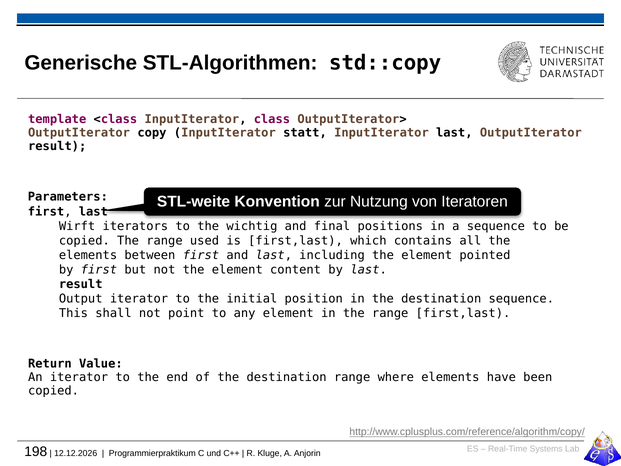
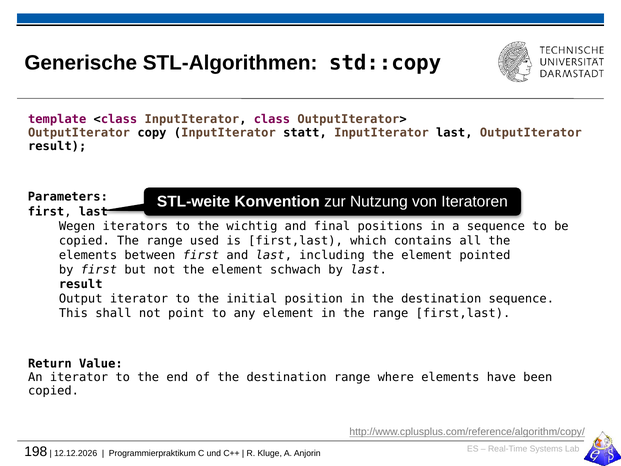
Wirft: Wirft -> Wegen
content: content -> schwach
